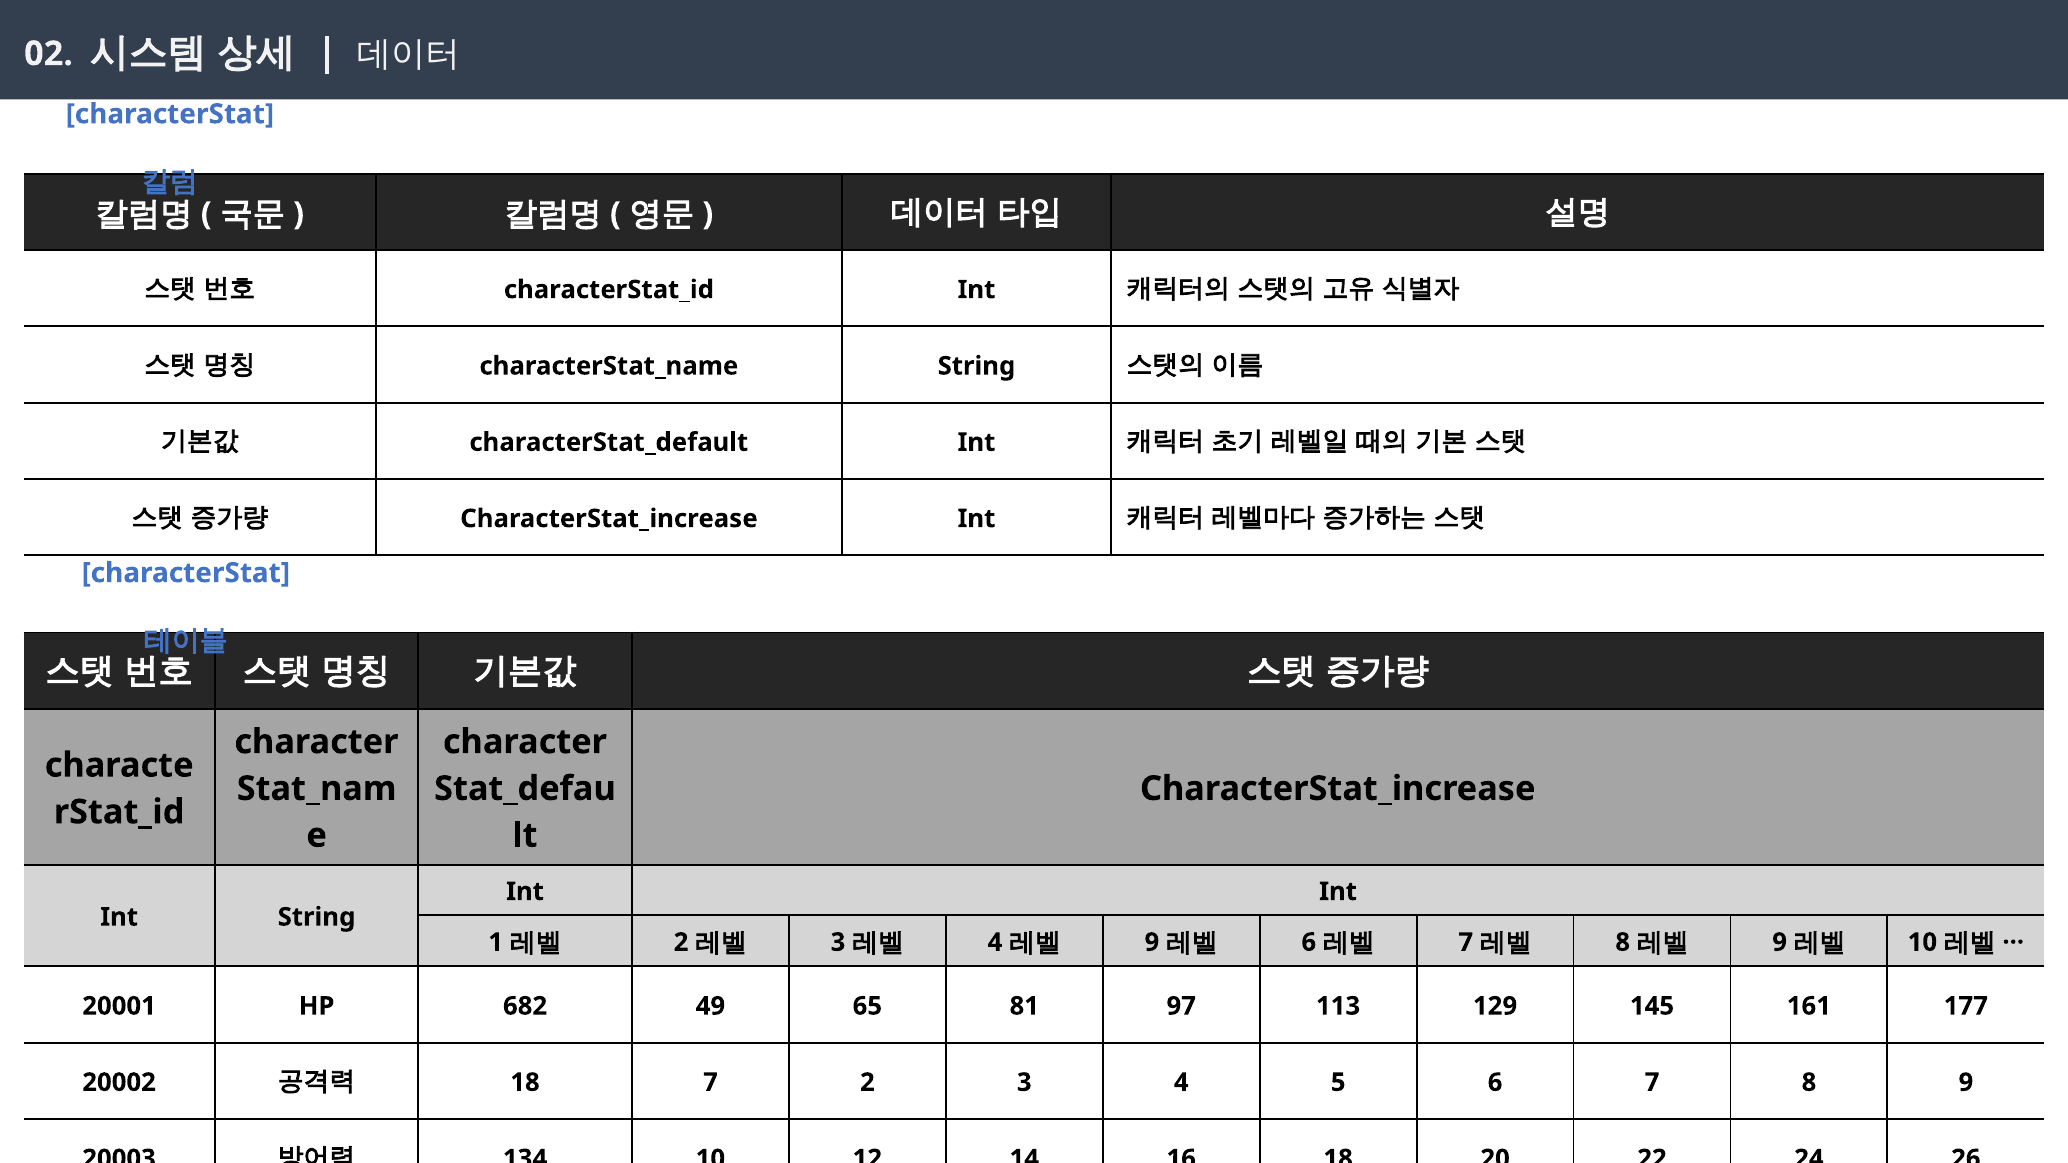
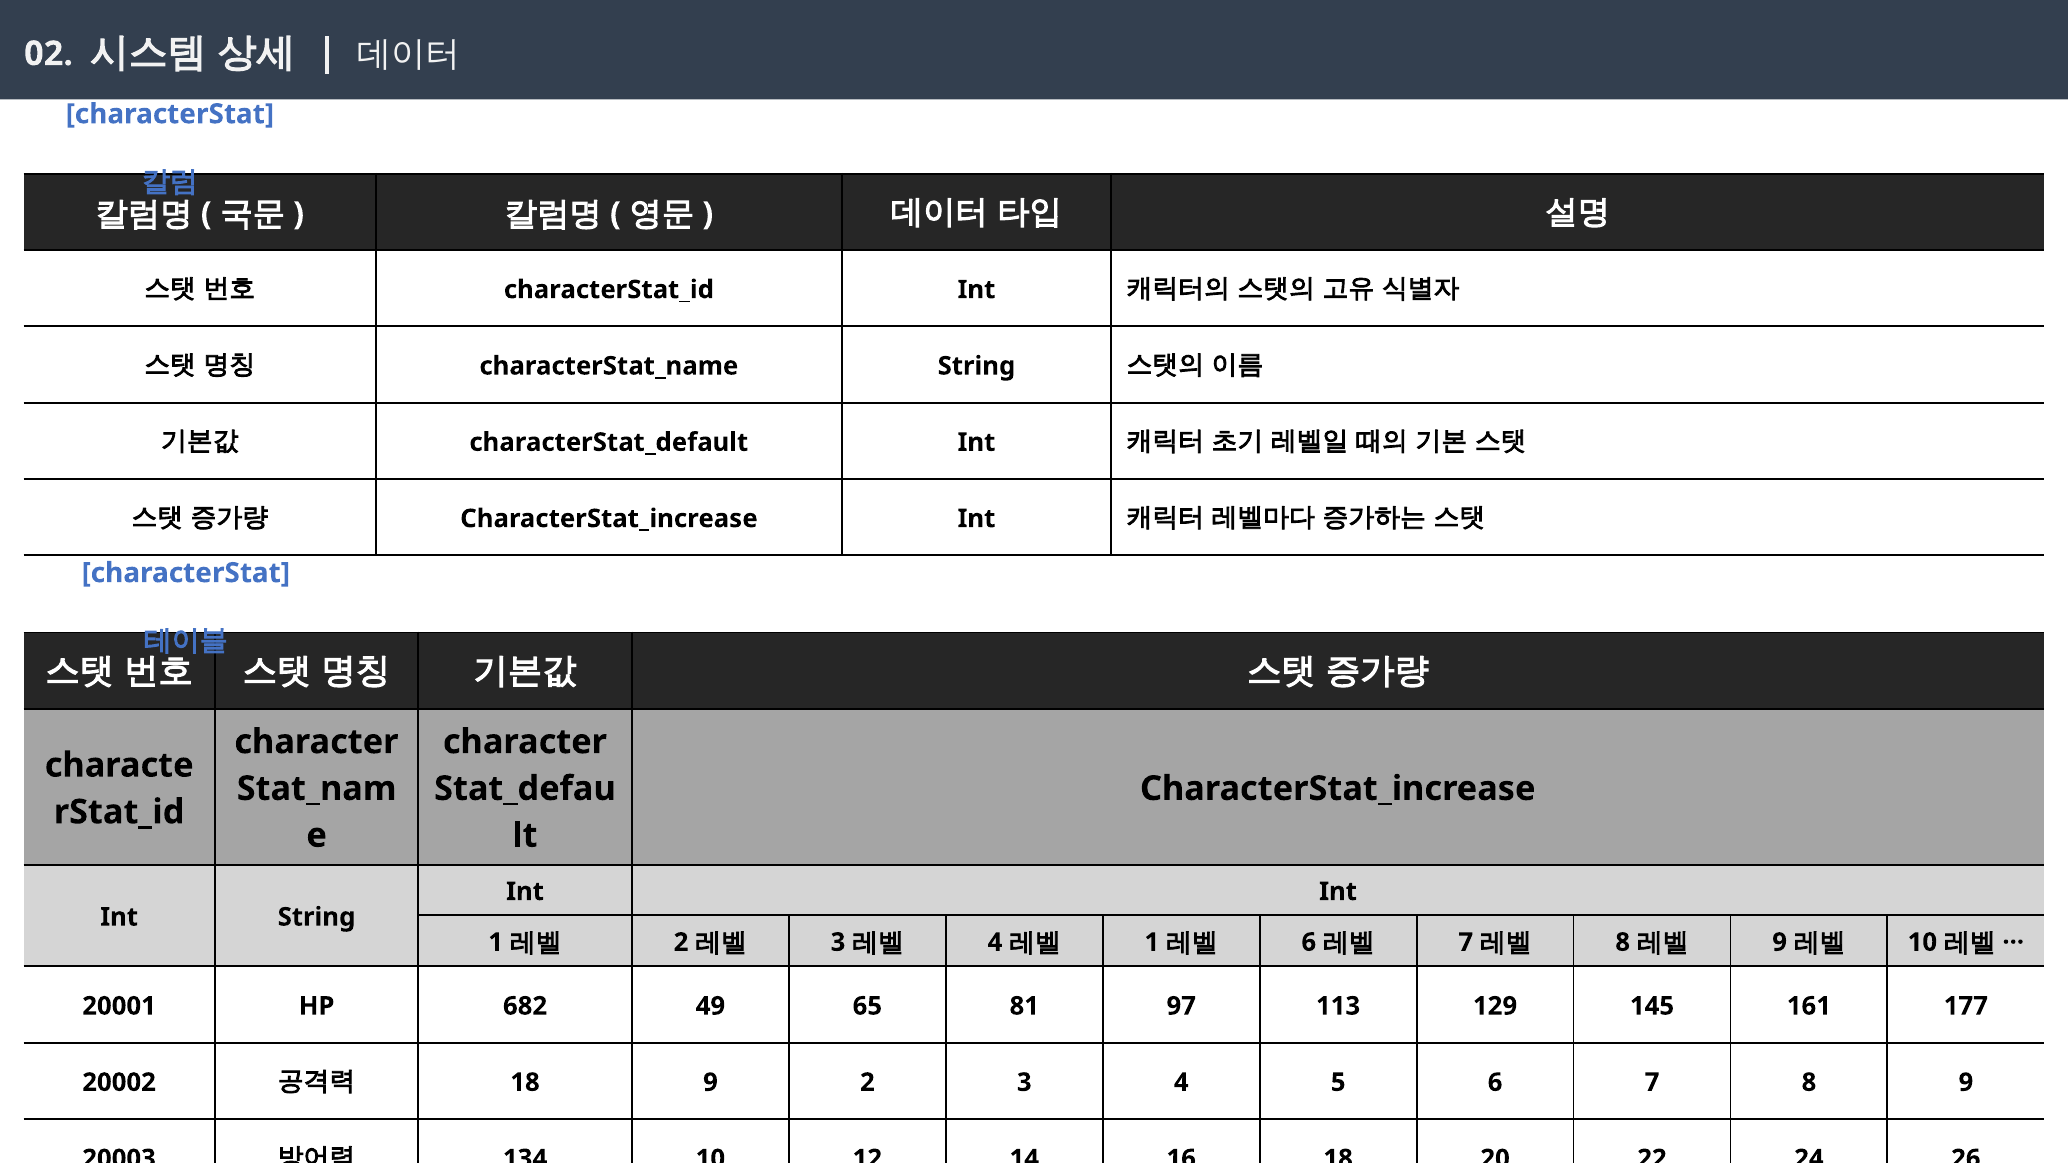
9 at (1152, 942): 9 -> 1
18 7: 7 -> 9
